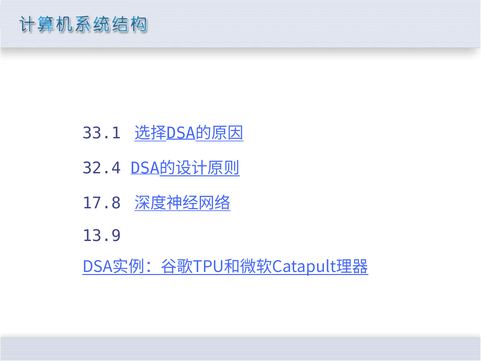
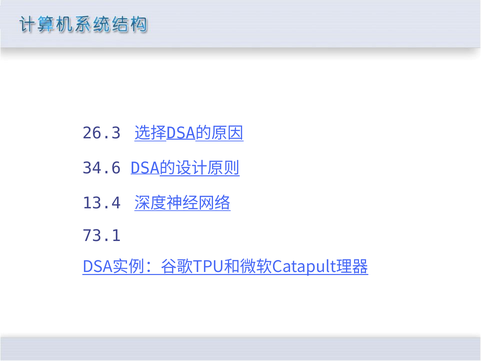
33.1: 33.1 -> 26.3
32.4: 32.4 -> 34.6
17.8: 17.8 -> 13.4
13.9: 13.9 -> 73.1
